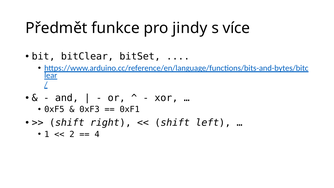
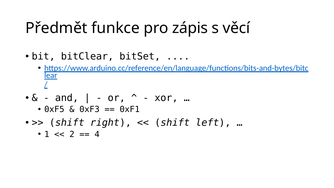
jindy: jindy -> zápis
více: více -> věcí
